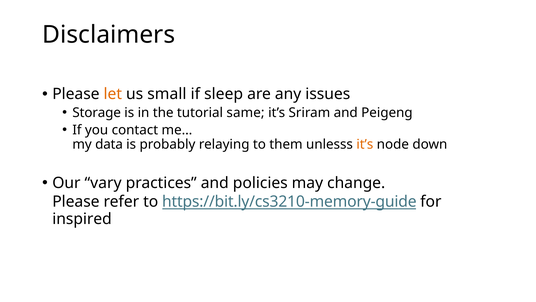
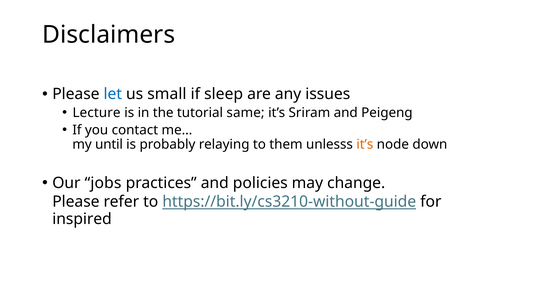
let colour: orange -> blue
Storage: Storage -> Lecture
data: data -> until
vary: vary -> jobs
https://bit.ly/cs3210-memory-guide: https://bit.ly/cs3210-memory-guide -> https://bit.ly/cs3210-without-guide
